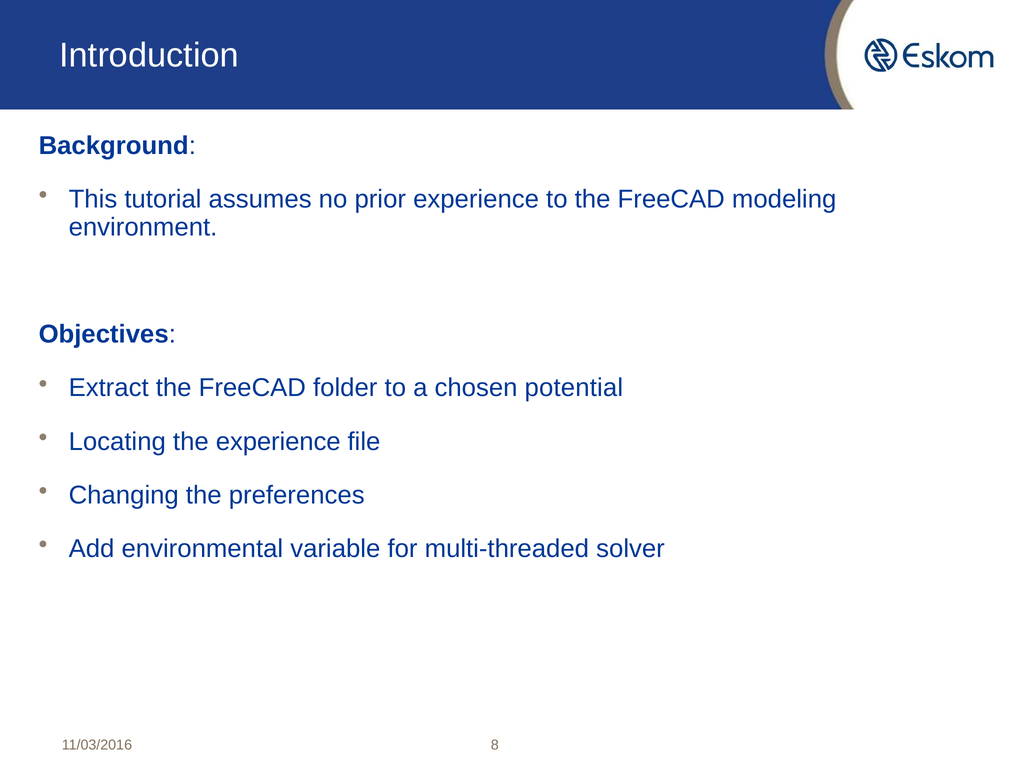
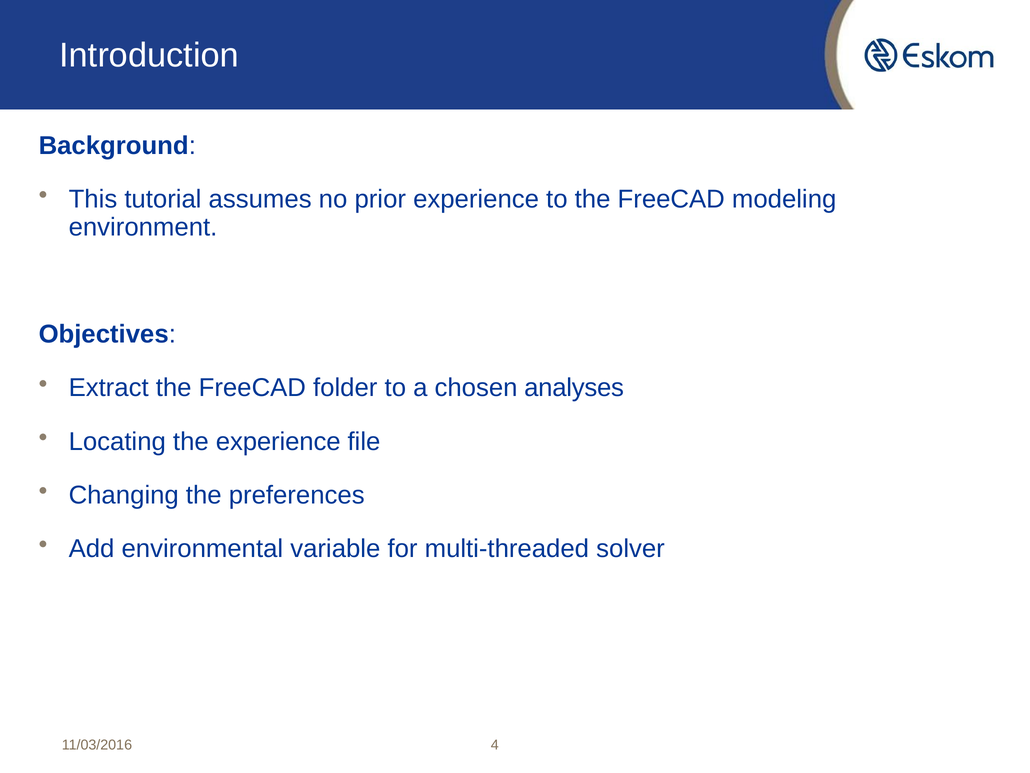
potential: potential -> analyses
8: 8 -> 4
